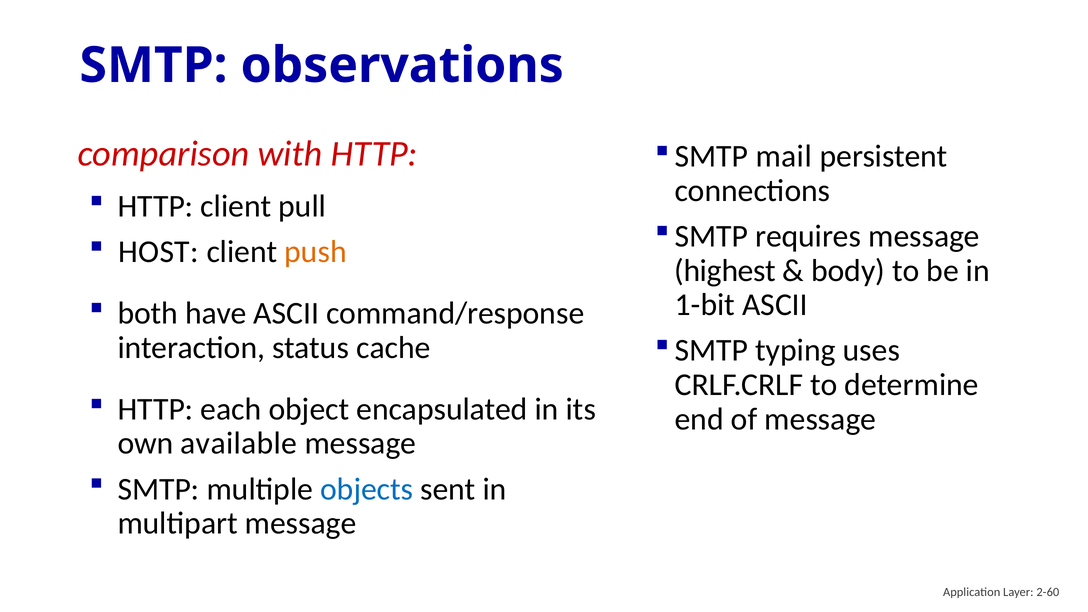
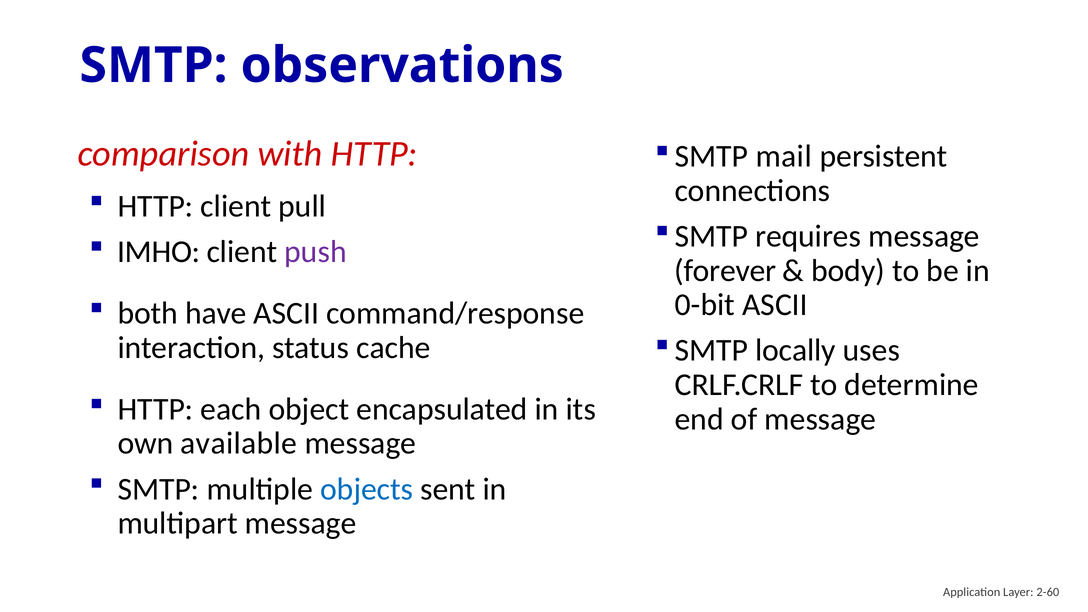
HOST: HOST -> IMHO
push colour: orange -> purple
highest: highest -> forever
1-bit: 1-bit -> 0-bit
typing: typing -> locally
